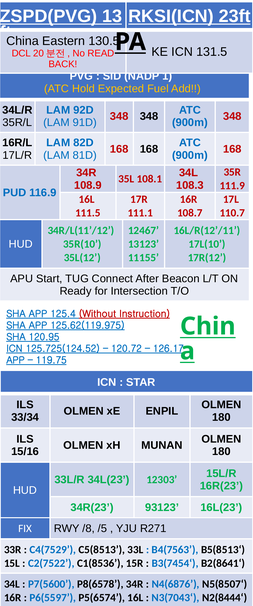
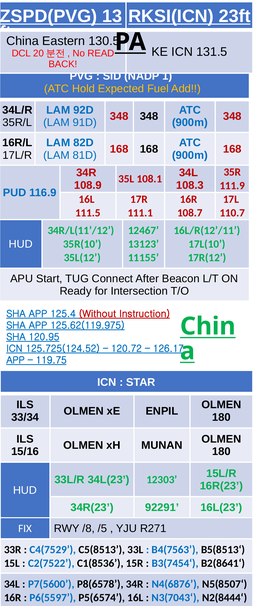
93123: 93123 -> 92291
